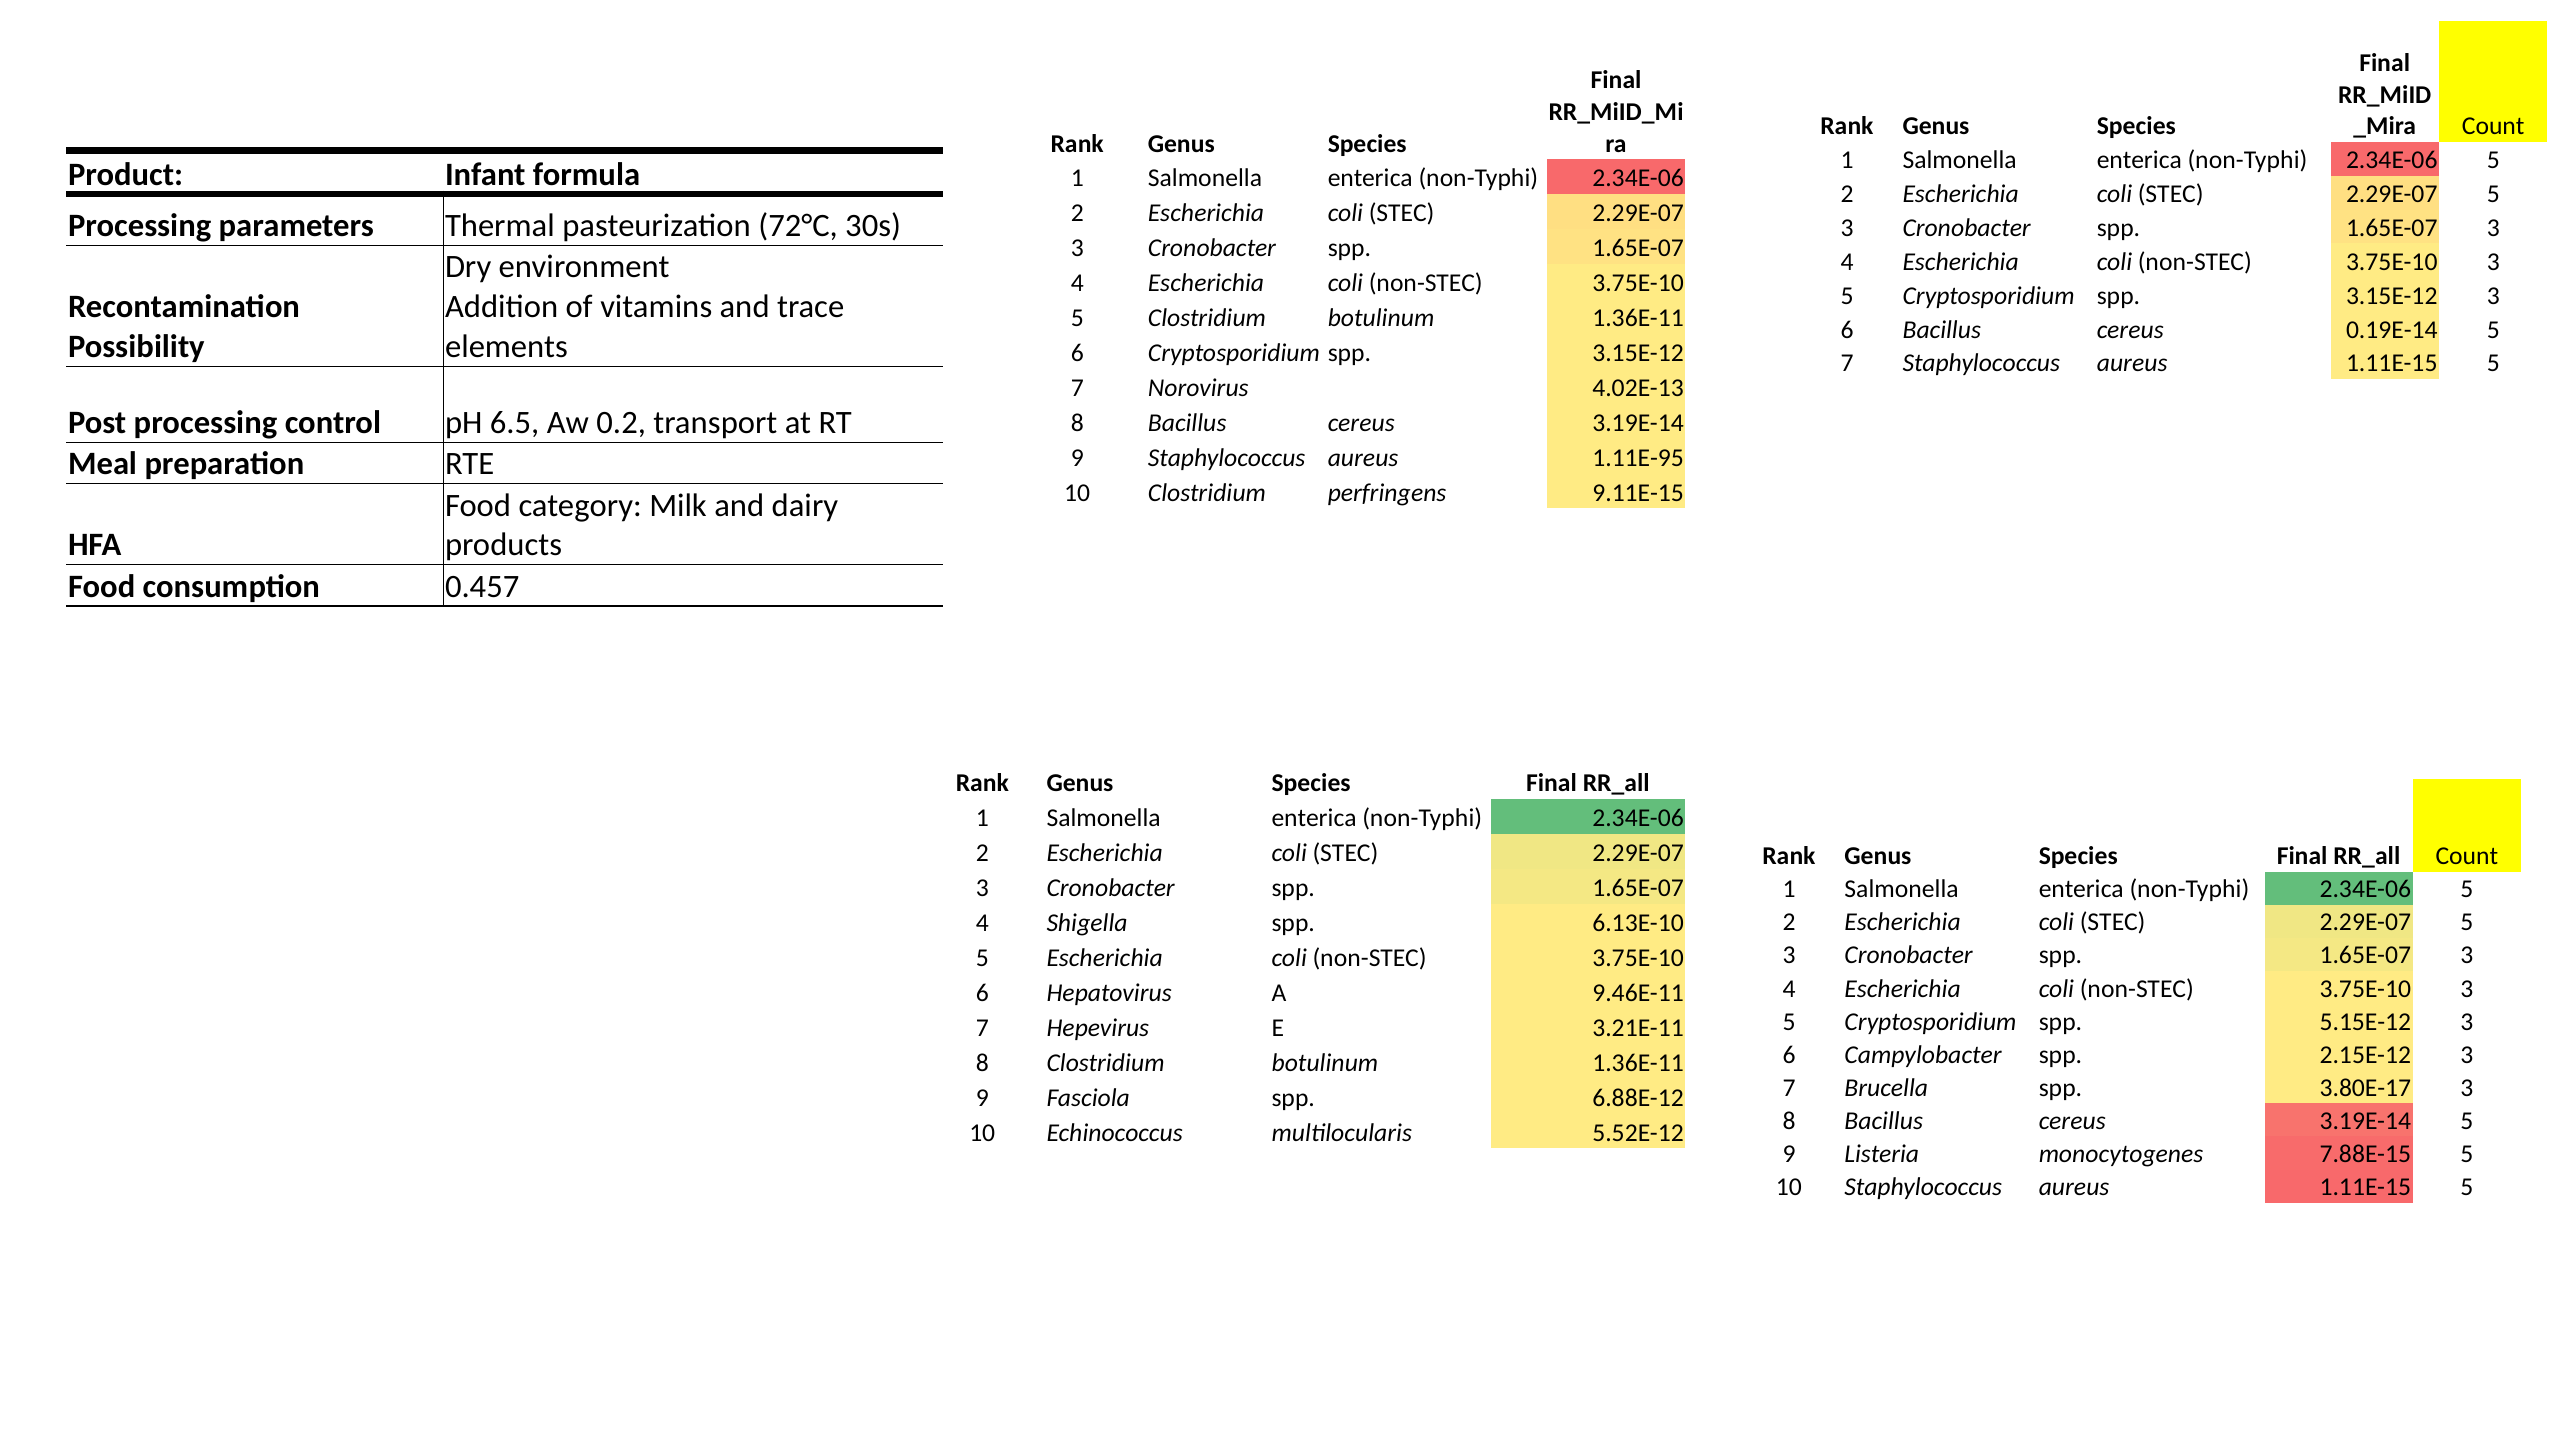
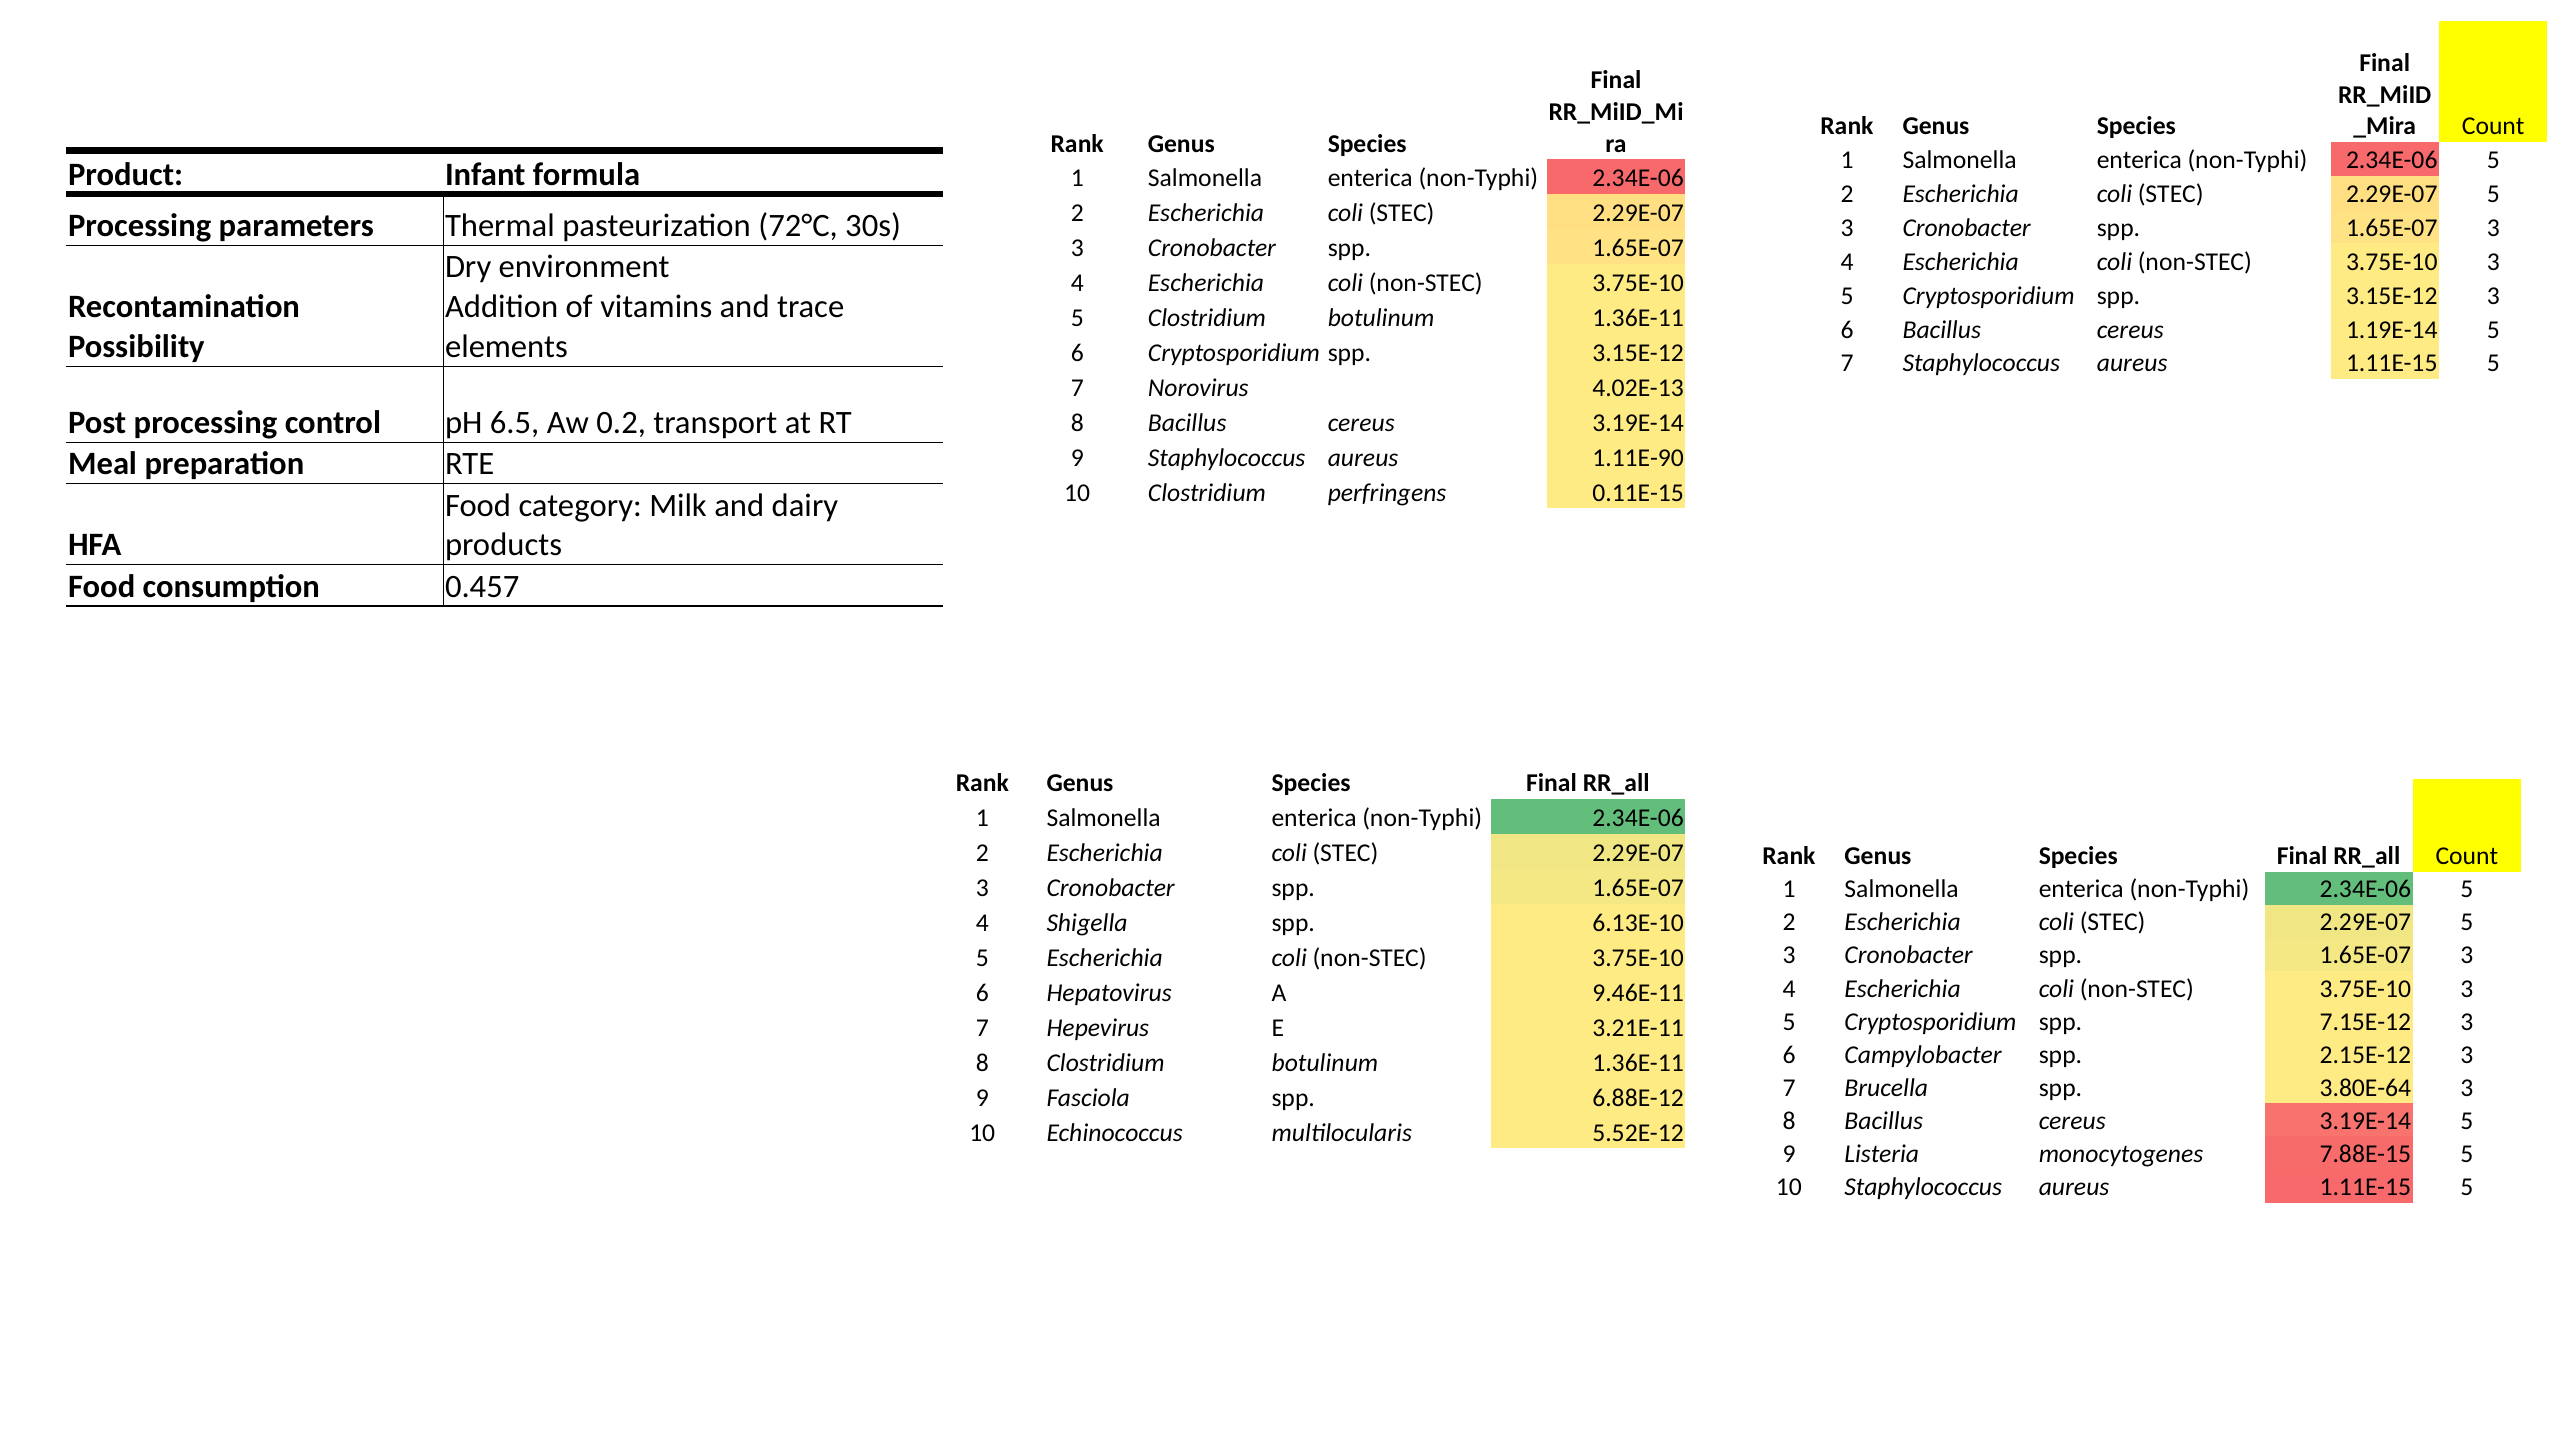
0.19E-14: 0.19E-14 -> 1.19E-14
1.11E-95: 1.11E-95 -> 1.11E-90
9.11E-15: 9.11E-15 -> 0.11E-15
5.15E-12: 5.15E-12 -> 7.15E-12
3.80E-17: 3.80E-17 -> 3.80E-64
